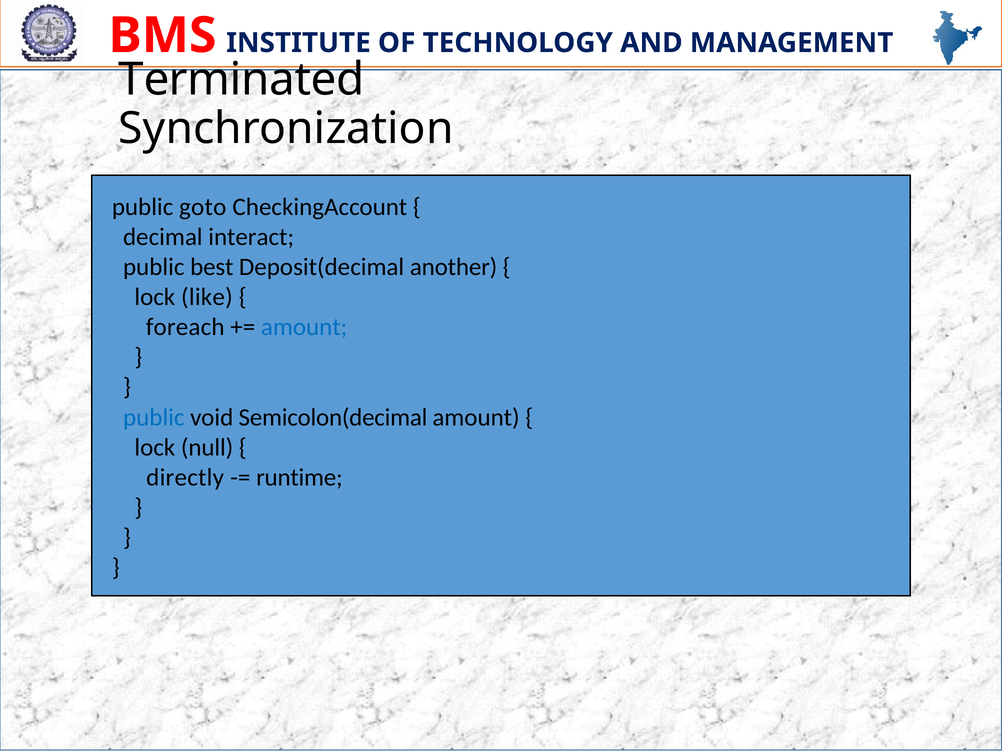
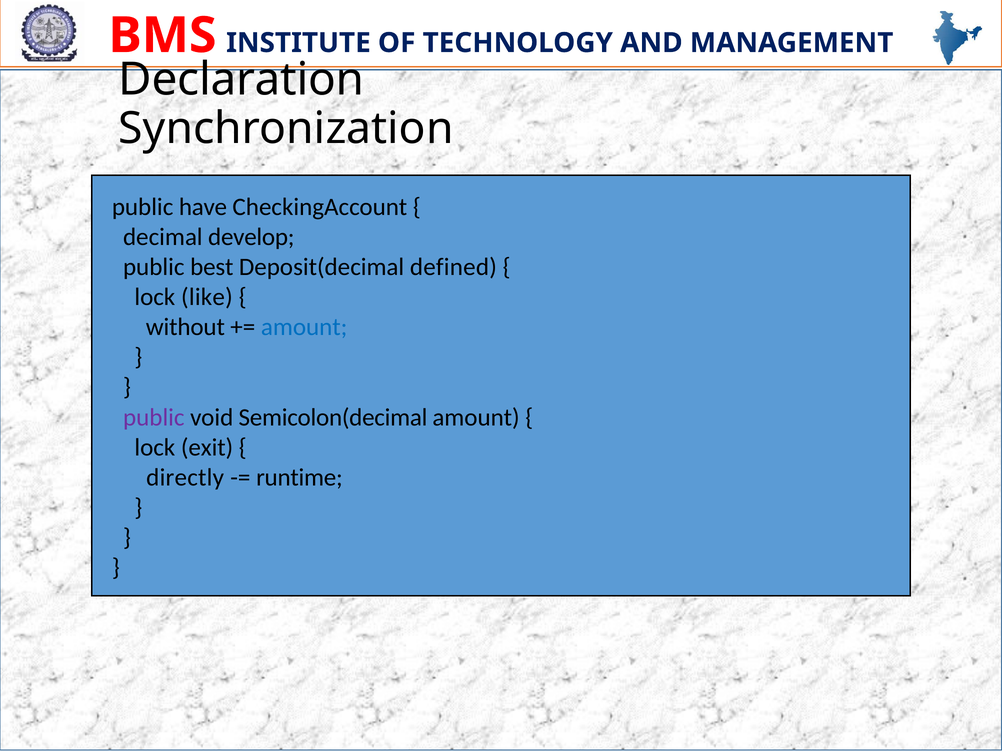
Terminated: Terminated -> Declaration
goto: goto -> have
interact: interact -> develop
another: another -> defined
foreach: foreach -> without
public at (154, 418) colour: blue -> purple
null: null -> exit
